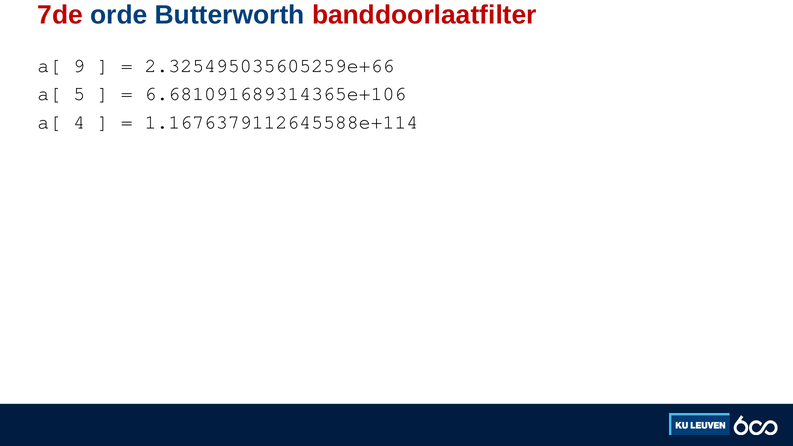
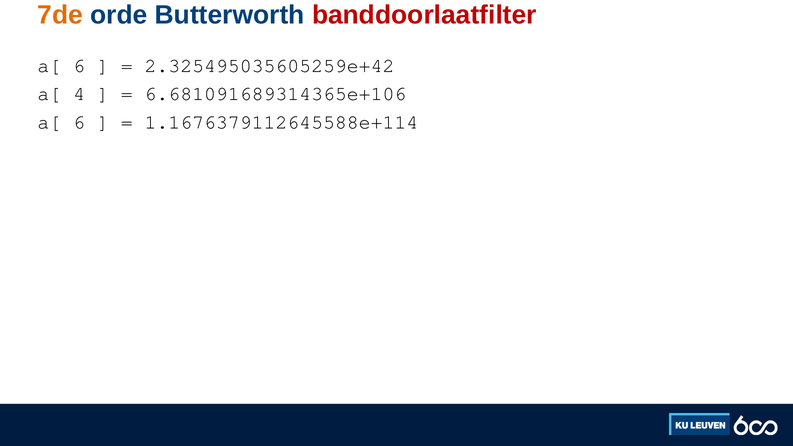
7de colour: red -> orange
9 at (79, 66): 9 -> 6
2.325495035605259e+66: 2.325495035605259e+66 -> 2.325495035605259e+42
5: 5 -> 4
4 at (79, 122): 4 -> 6
